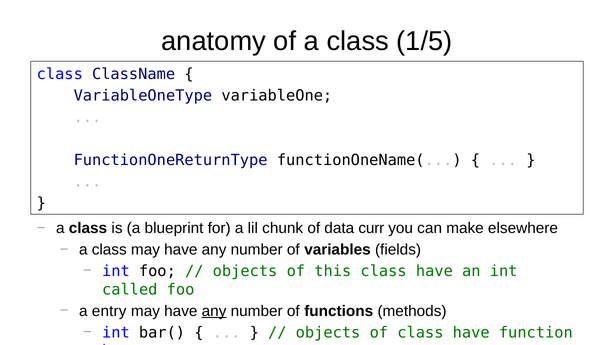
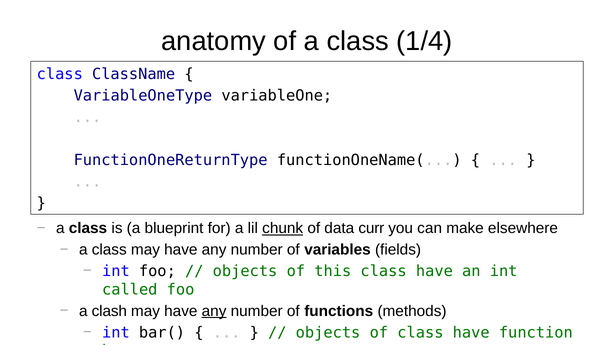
1/5: 1/5 -> 1/4
chunk underline: none -> present
entry: entry -> clash
